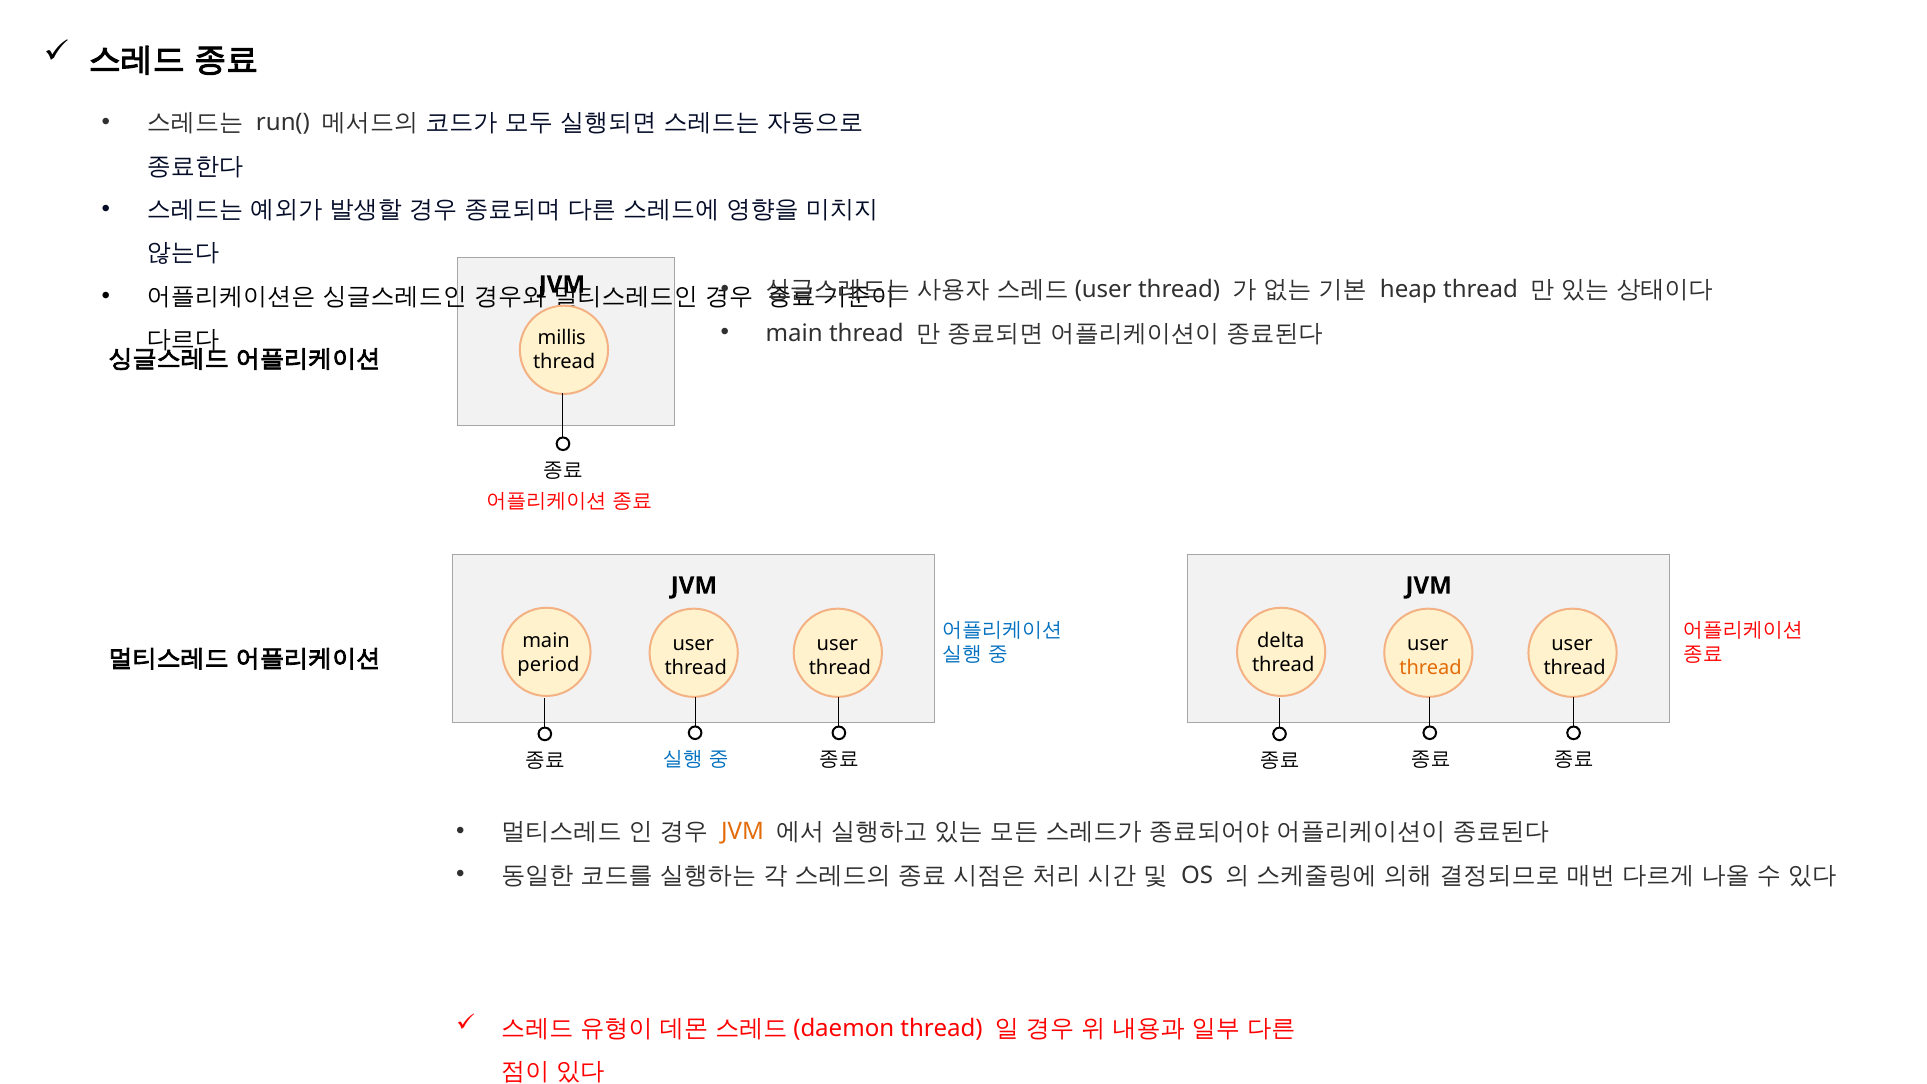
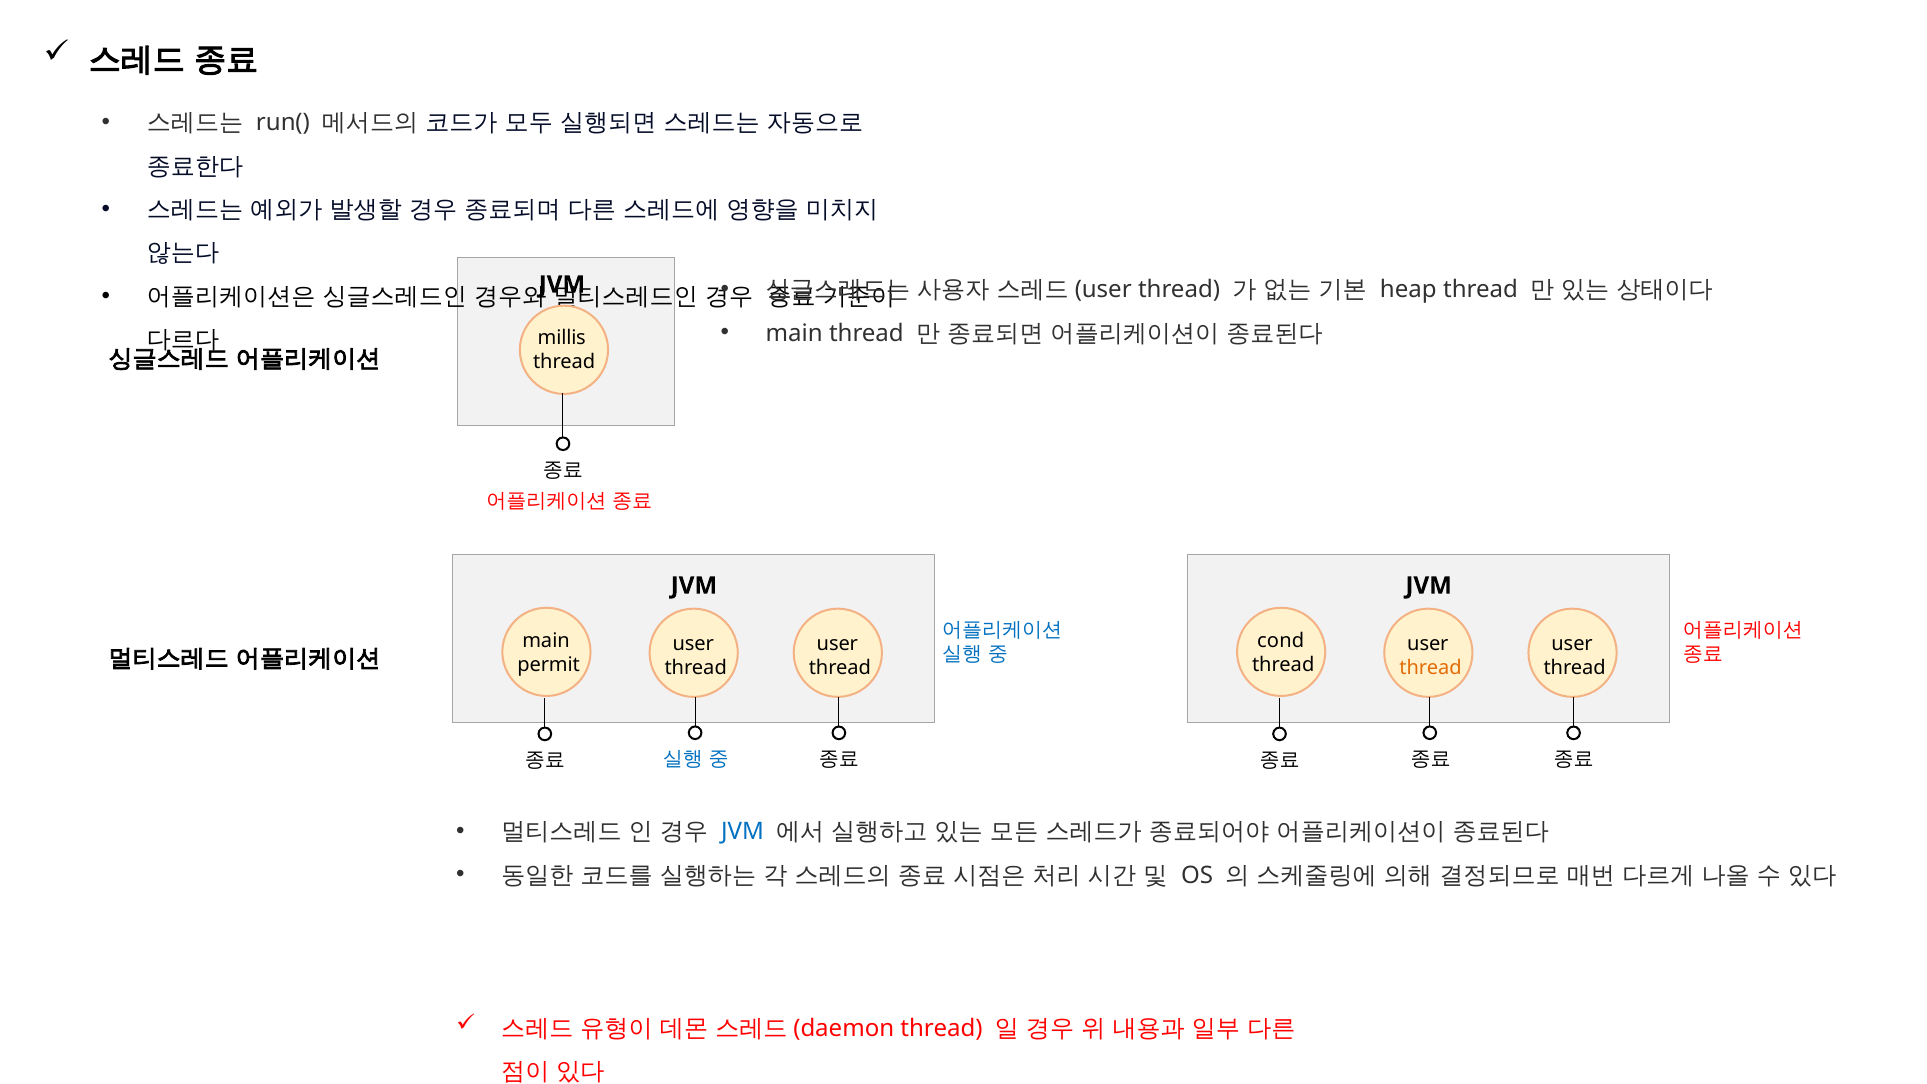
delta: delta -> cond
period: period -> permit
JVM at (743, 832) colour: orange -> blue
